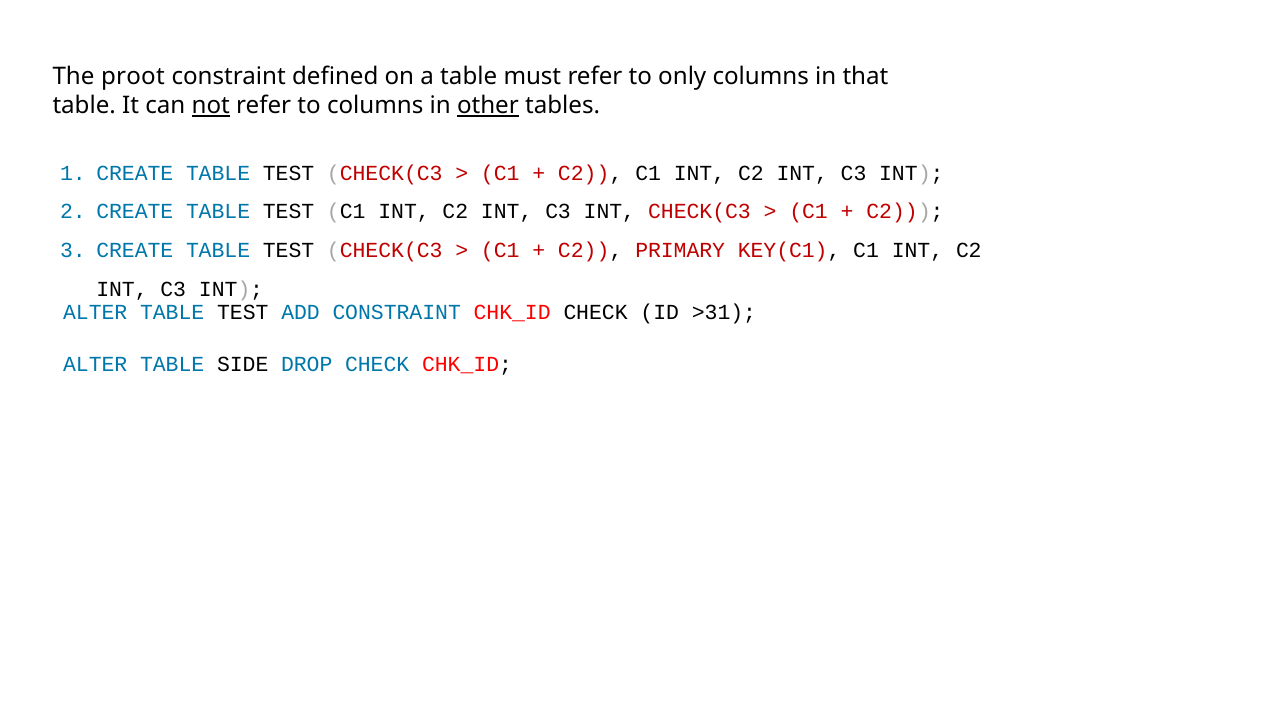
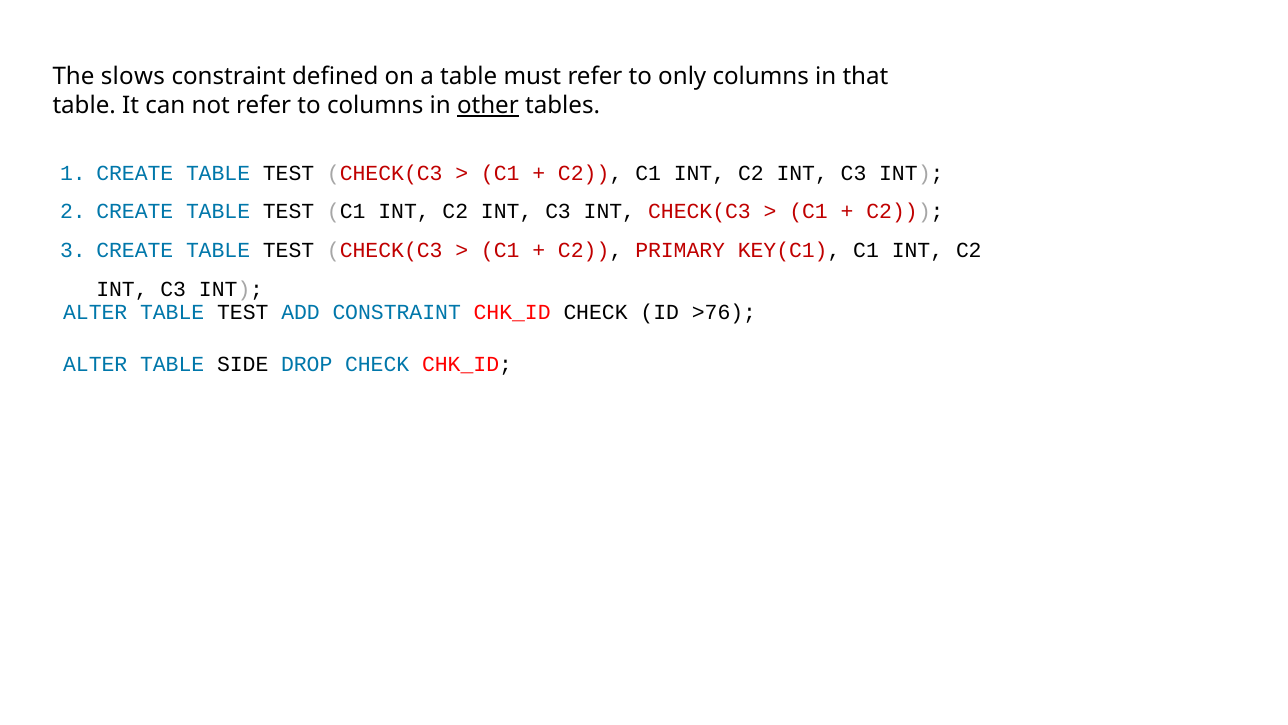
proot: proot -> slows
not underline: present -> none
>31: >31 -> >76
